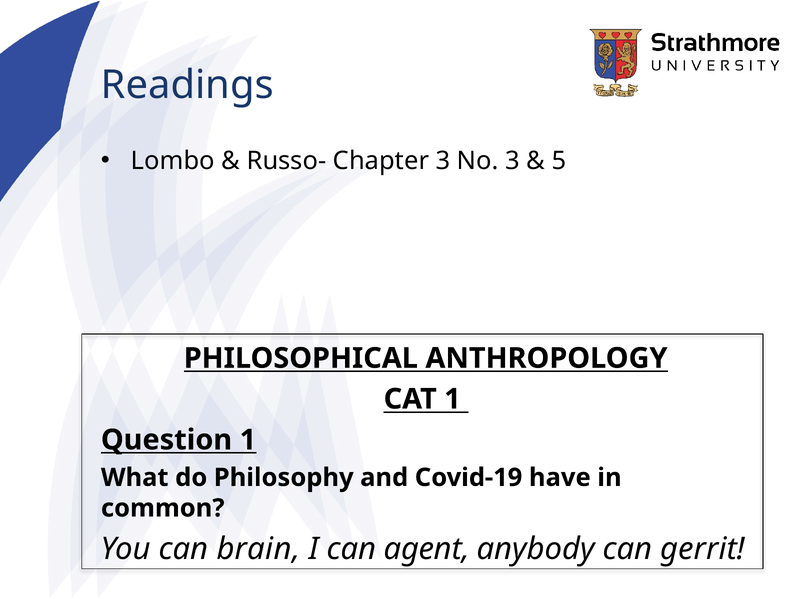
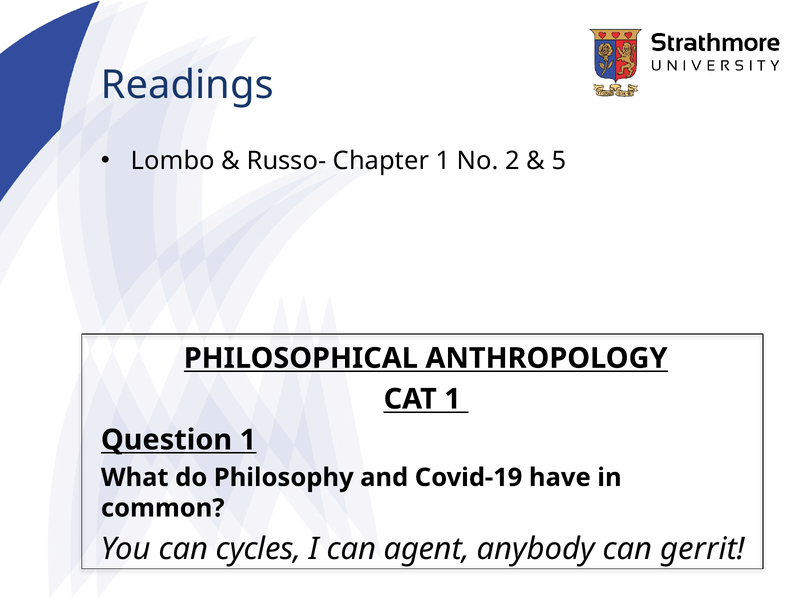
Chapter 3: 3 -> 1
No 3: 3 -> 2
brain: brain -> cycles
